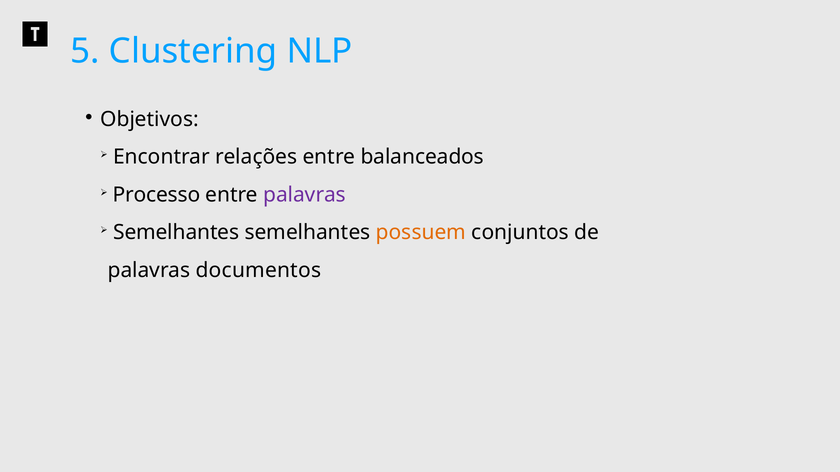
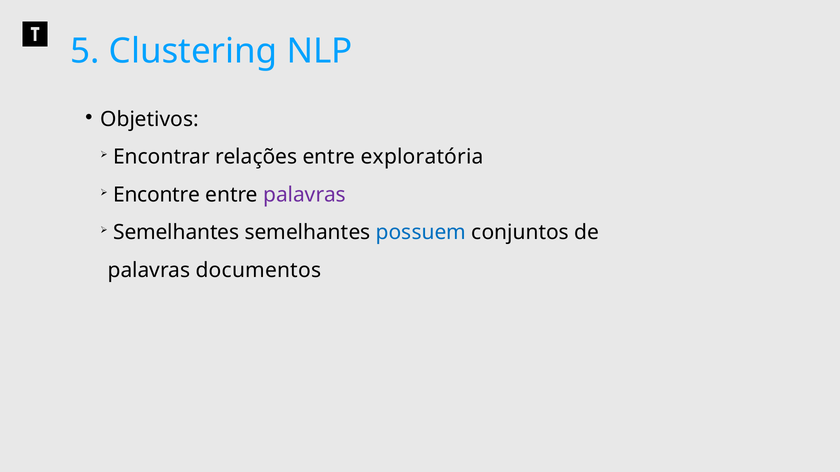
balanceados: balanceados -> exploratória
Processo: Processo -> Encontre
possuem colour: orange -> blue
